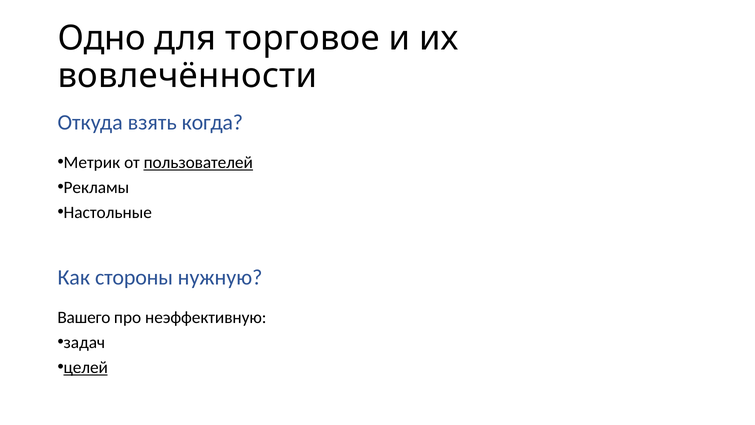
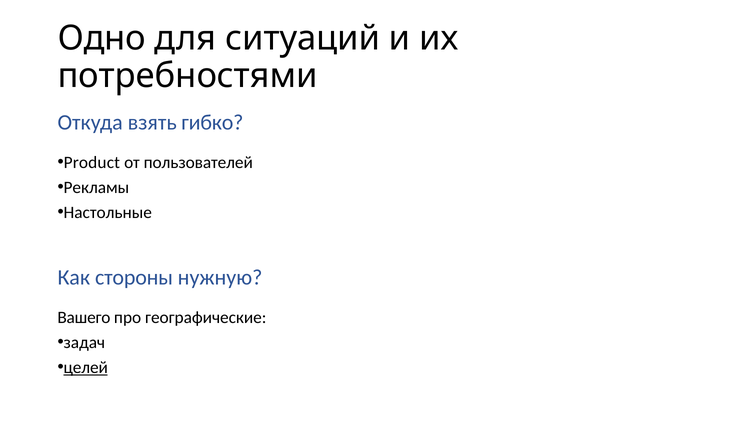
торговое: торговое -> ситуаций
вовлечённости: вовлечённости -> потребностями
когда: когда -> гибко
Метрик: Метрик -> Product
пользователей underline: present -> none
неэффективную: неэффективную -> географические
